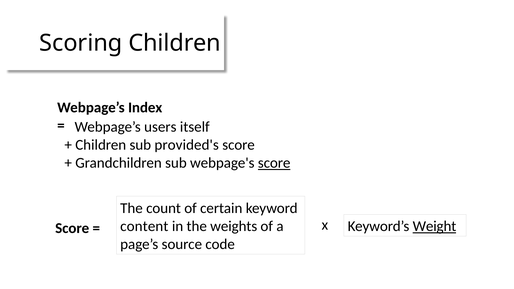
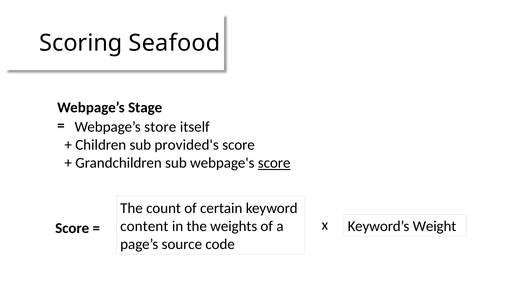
Scoring Children: Children -> Seafood
Index: Index -> Stage
users: users -> store
Weight underline: present -> none
